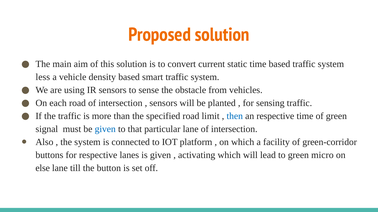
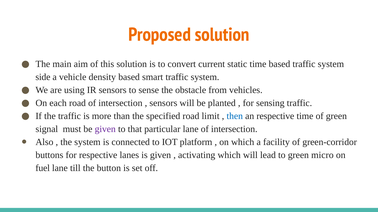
less: less -> side
given at (105, 129) colour: blue -> purple
else: else -> fuel
